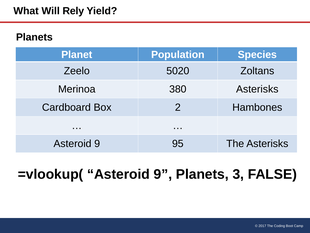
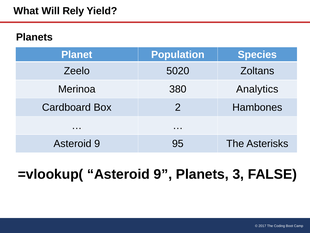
380 Asterisks: Asterisks -> Analytics
